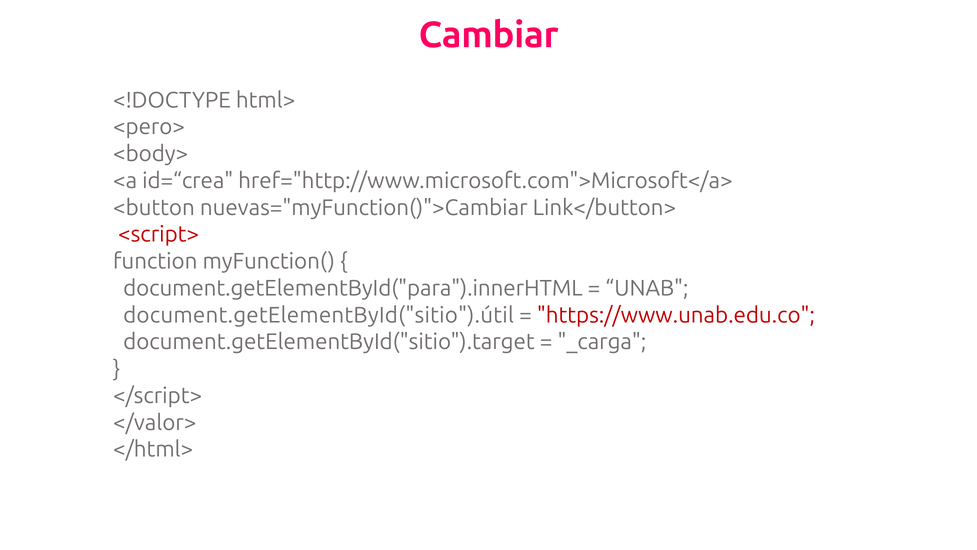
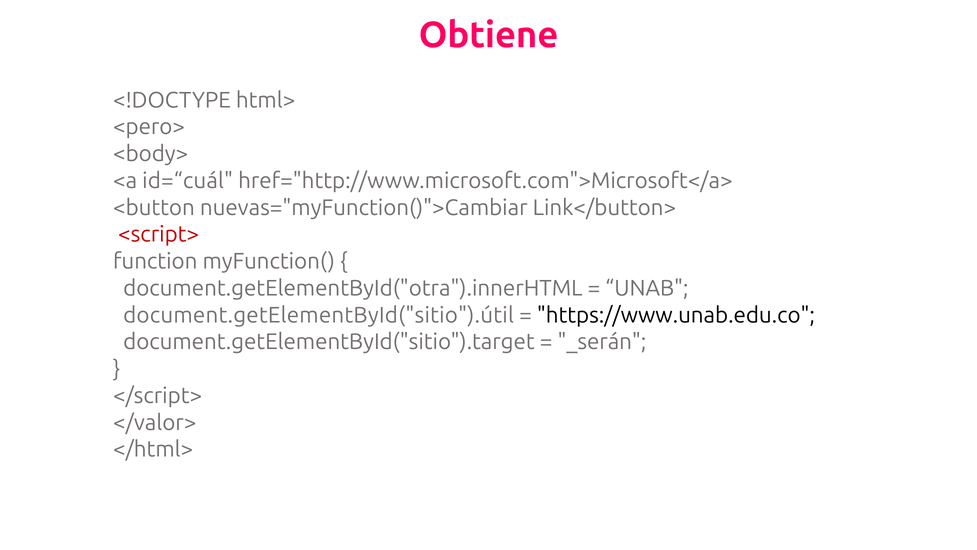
Cambiar: Cambiar -> Obtiene
id=“crea: id=“crea -> id=“cuál
document.getElementById("para").innerHTML: document.getElementById("para").innerHTML -> document.getElementById("otra").innerHTML
https://www.unab.edu.co colour: red -> black
_carga: _carga -> _serán
